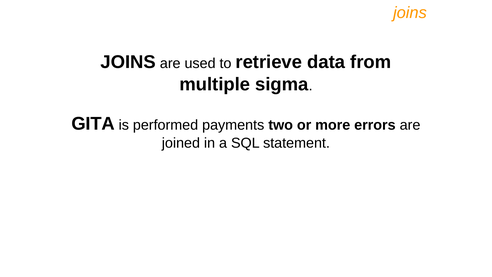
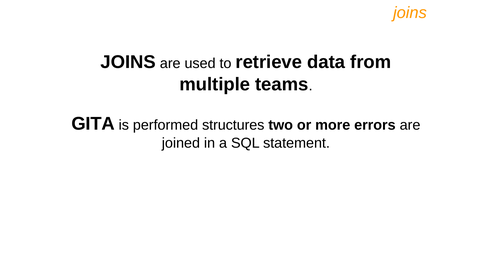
sigma: sigma -> teams
payments: payments -> structures
